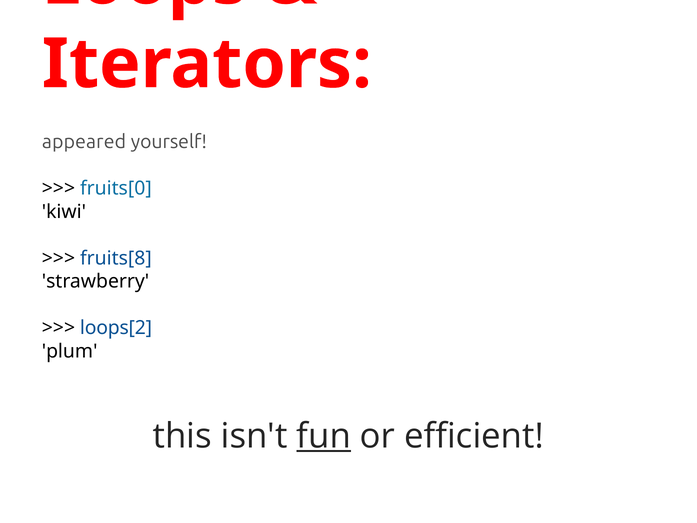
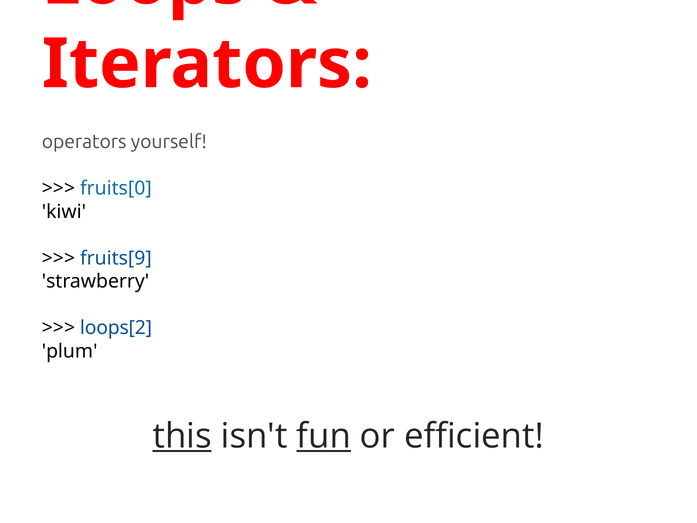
appeared: appeared -> operators
fruits[8: fruits[8 -> fruits[9
this underline: none -> present
